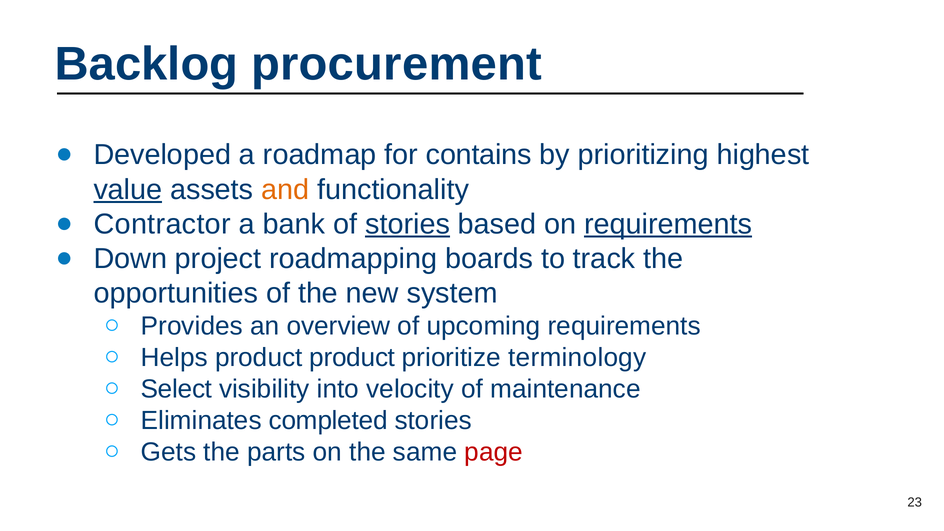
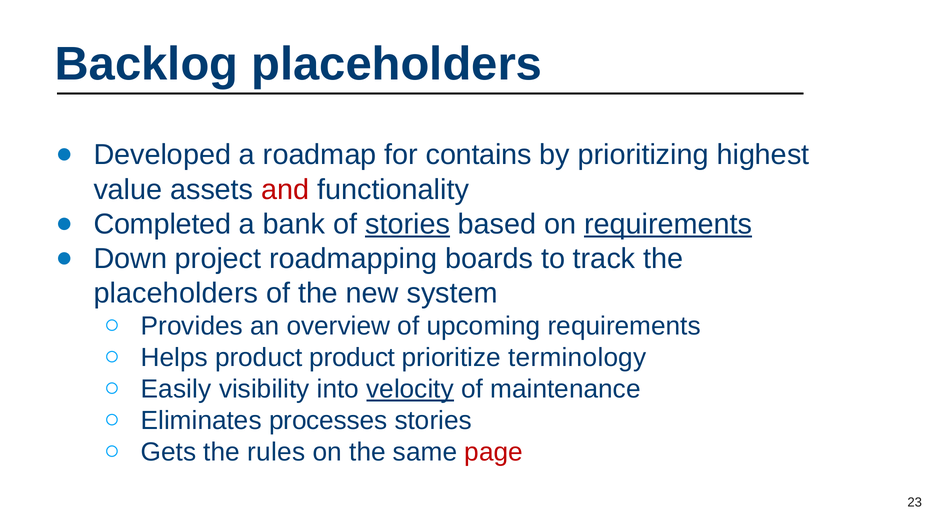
Backlog procurement: procurement -> placeholders
value underline: present -> none
and colour: orange -> red
Contractor: Contractor -> Completed
opportunities at (176, 293): opportunities -> placeholders
Select: Select -> Easily
velocity underline: none -> present
completed: completed -> processes
parts: parts -> rules
